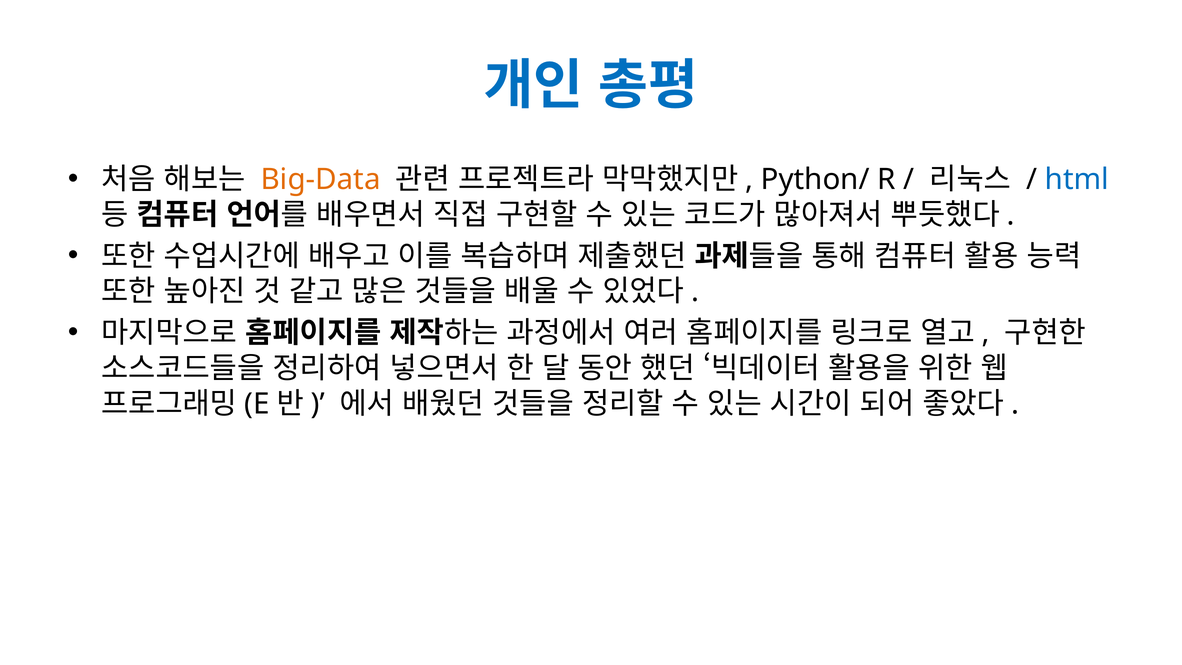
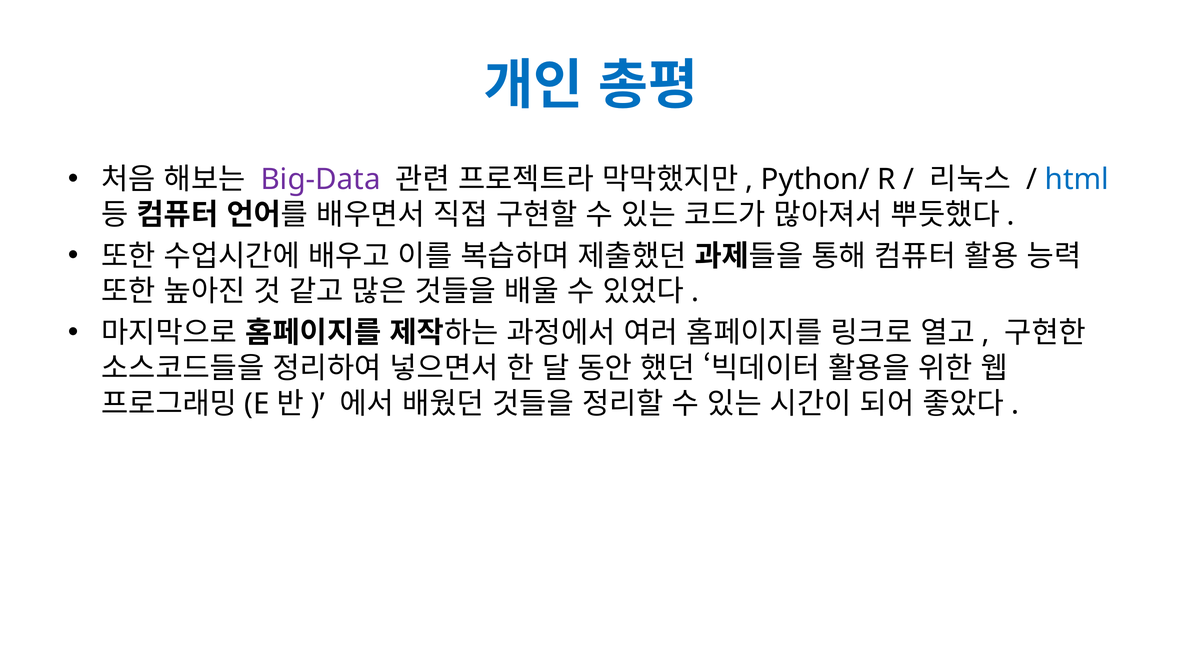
Big-Data colour: orange -> purple
